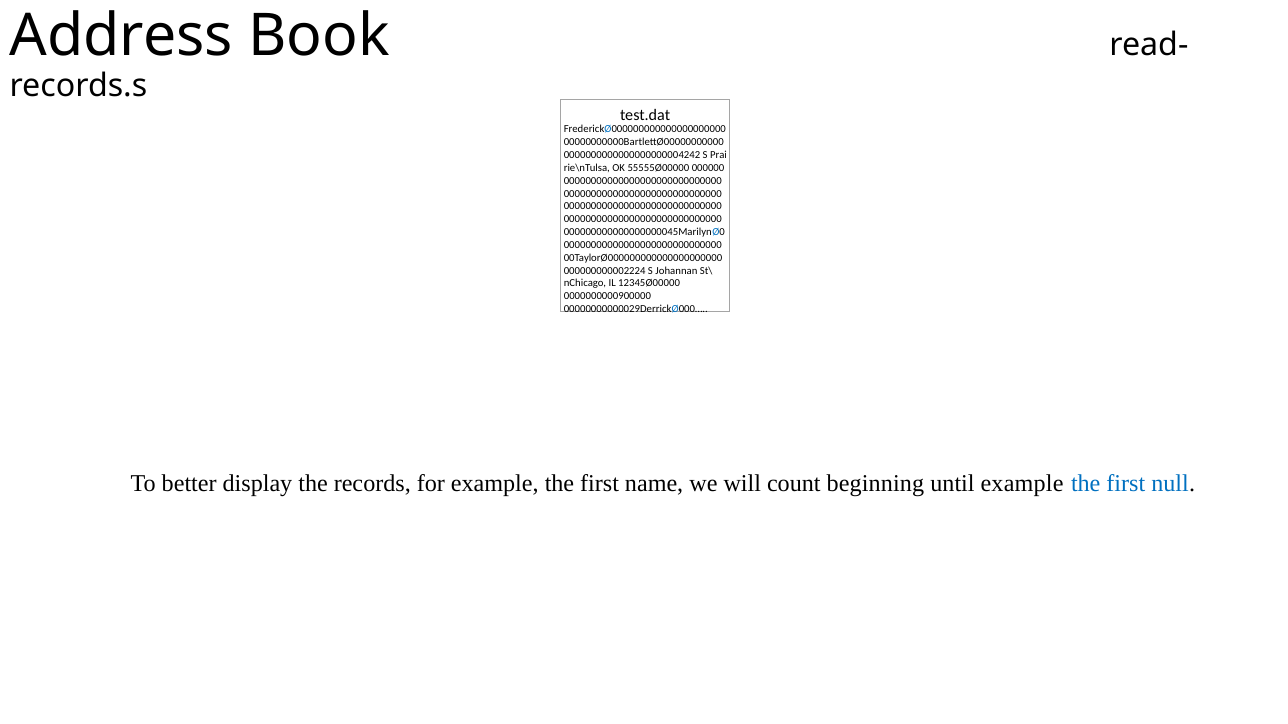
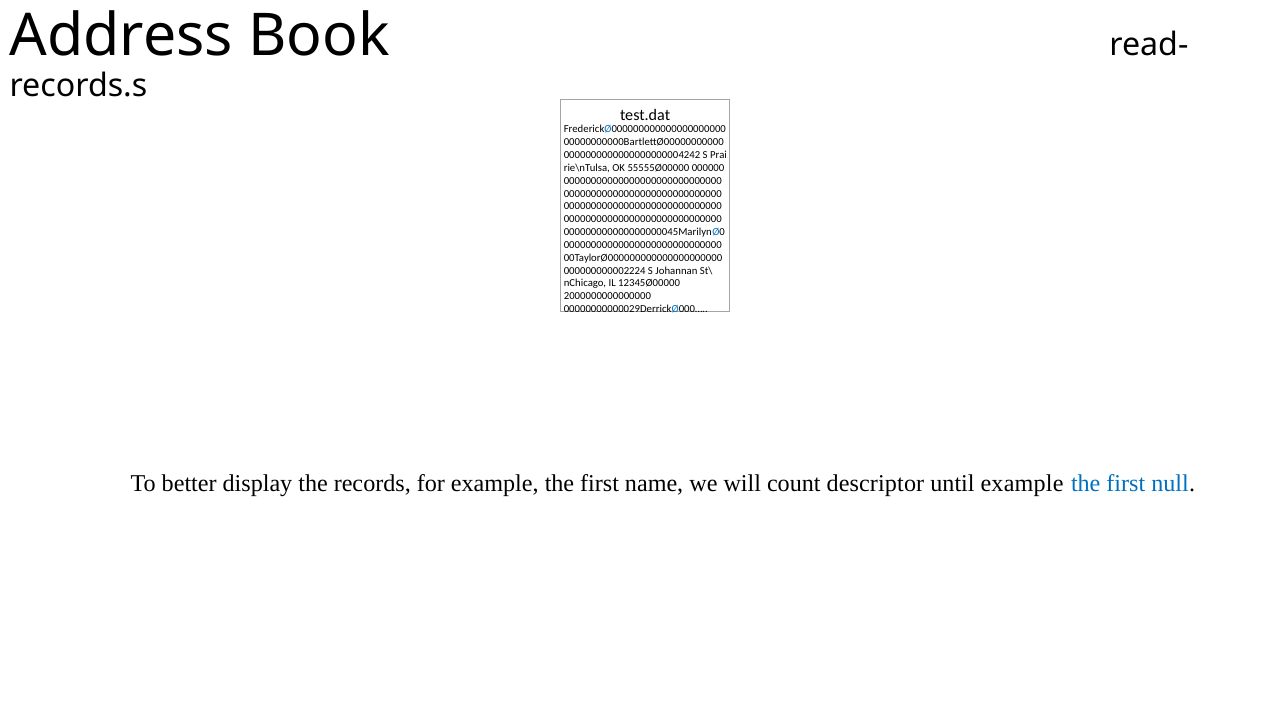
0000000000900000: 0000000000900000 -> 2000000000000000
beginning: beginning -> descriptor
